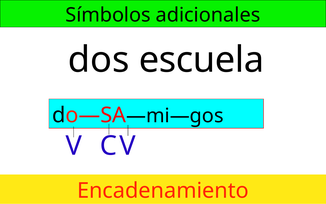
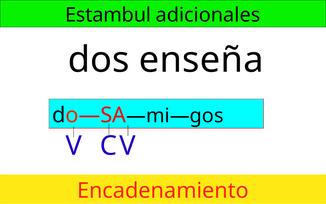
Símbolos: Símbolos -> Estambul
escuela: escuela -> enseña
